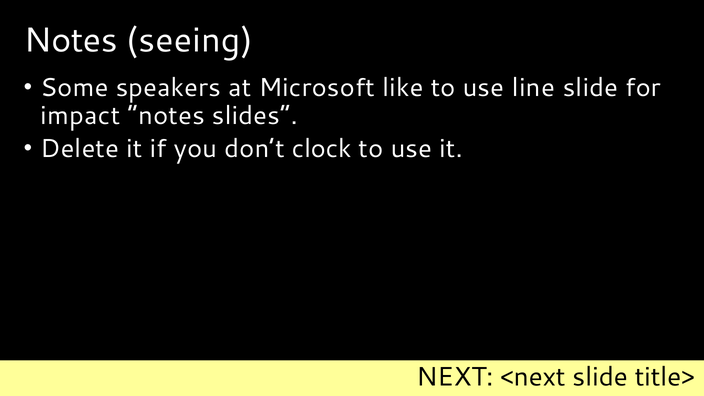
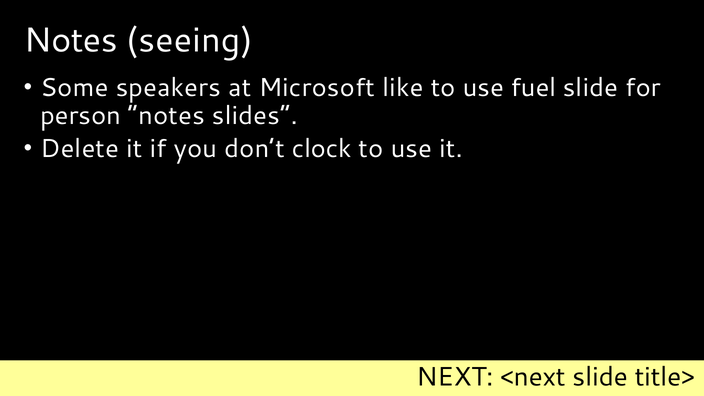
line: line -> fuel
impact: impact -> person
